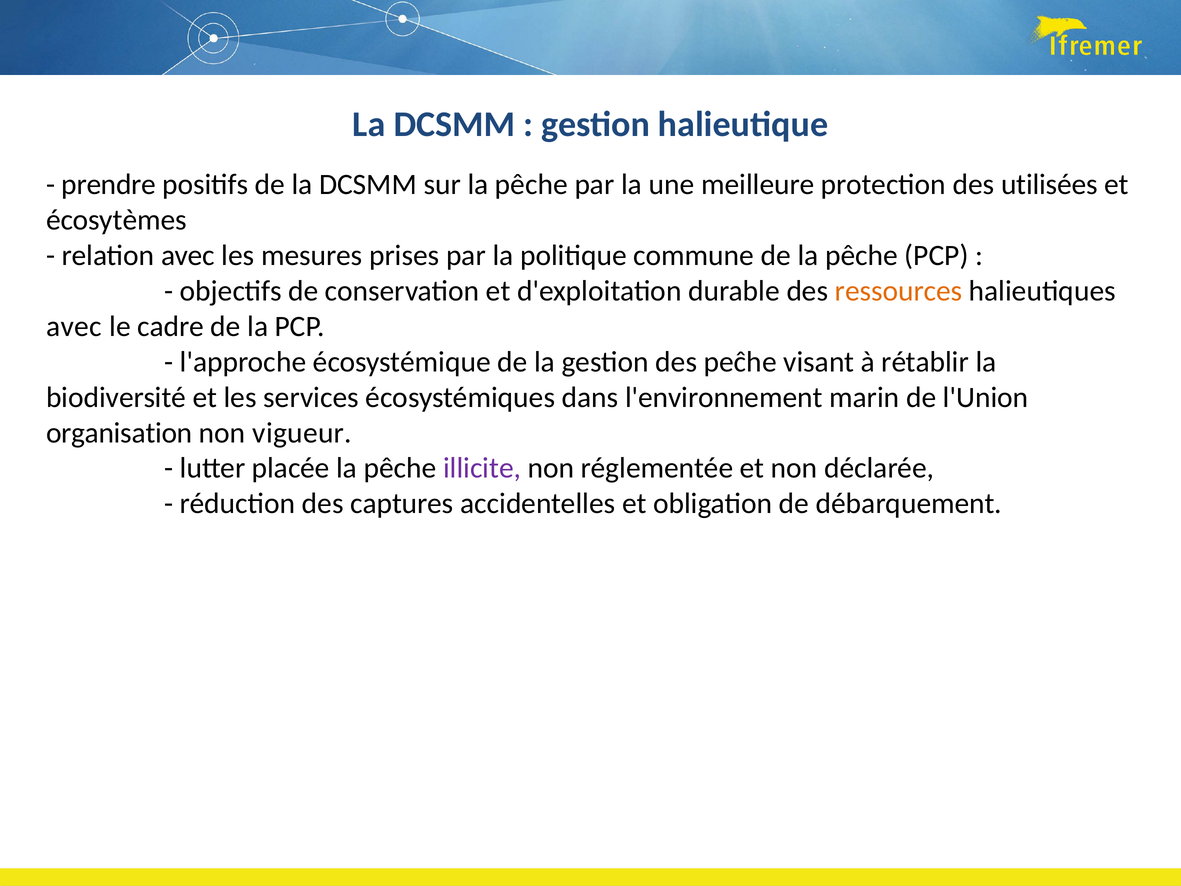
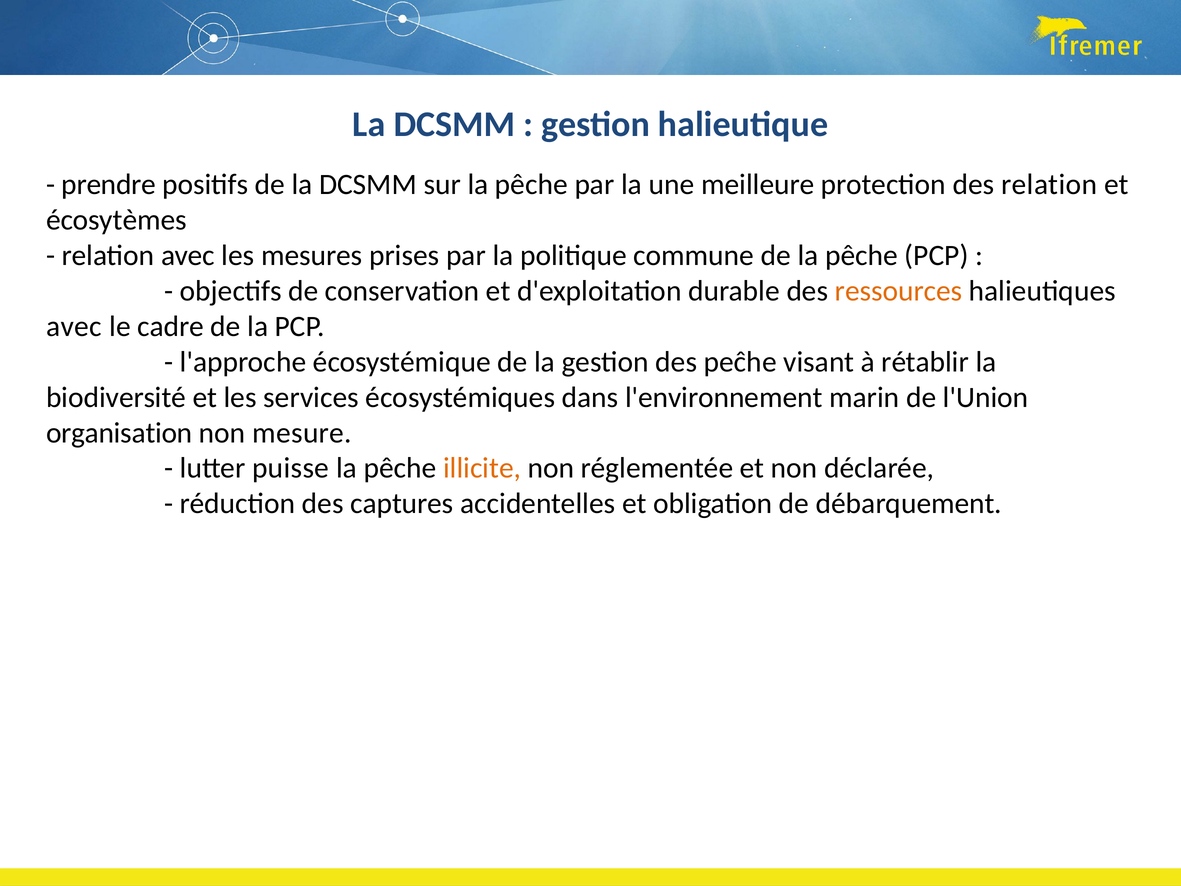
des utilisées: utilisées -> relation
vigueur: vigueur -> mesure
placée: placée -> puisse
illicite colour: purple -> orange
